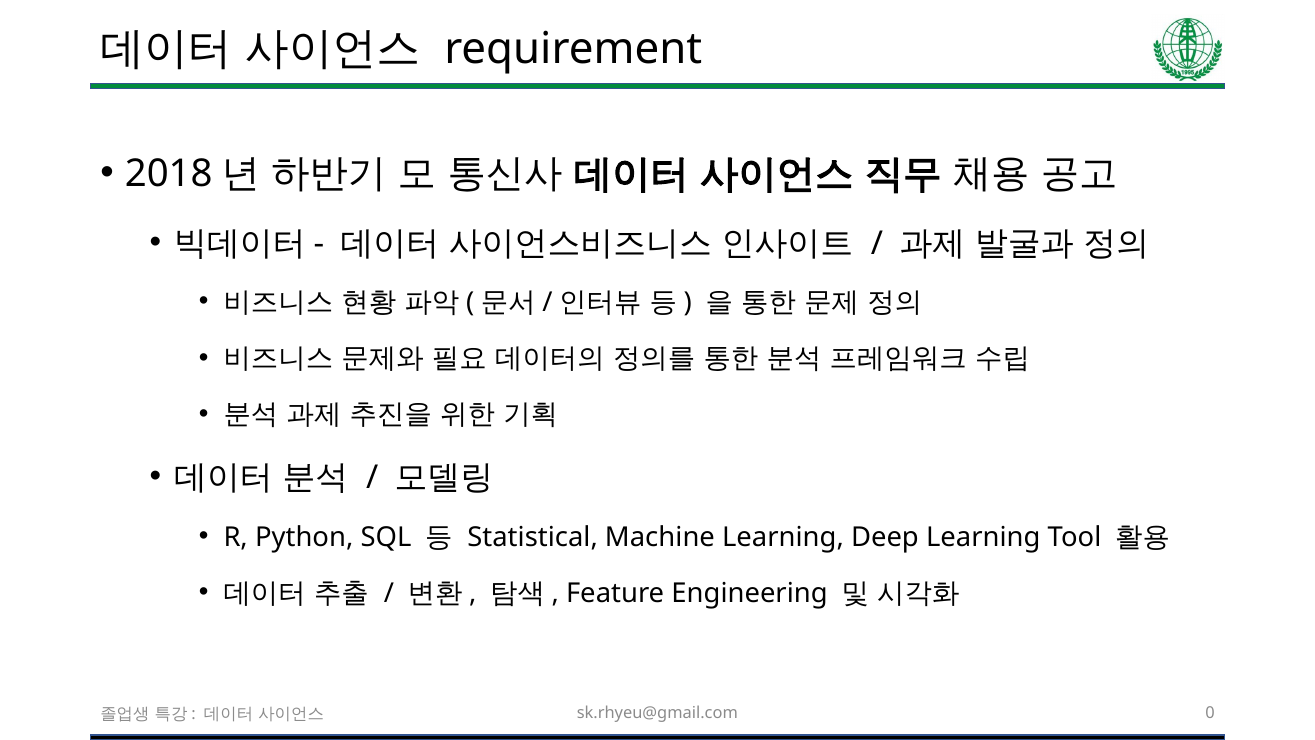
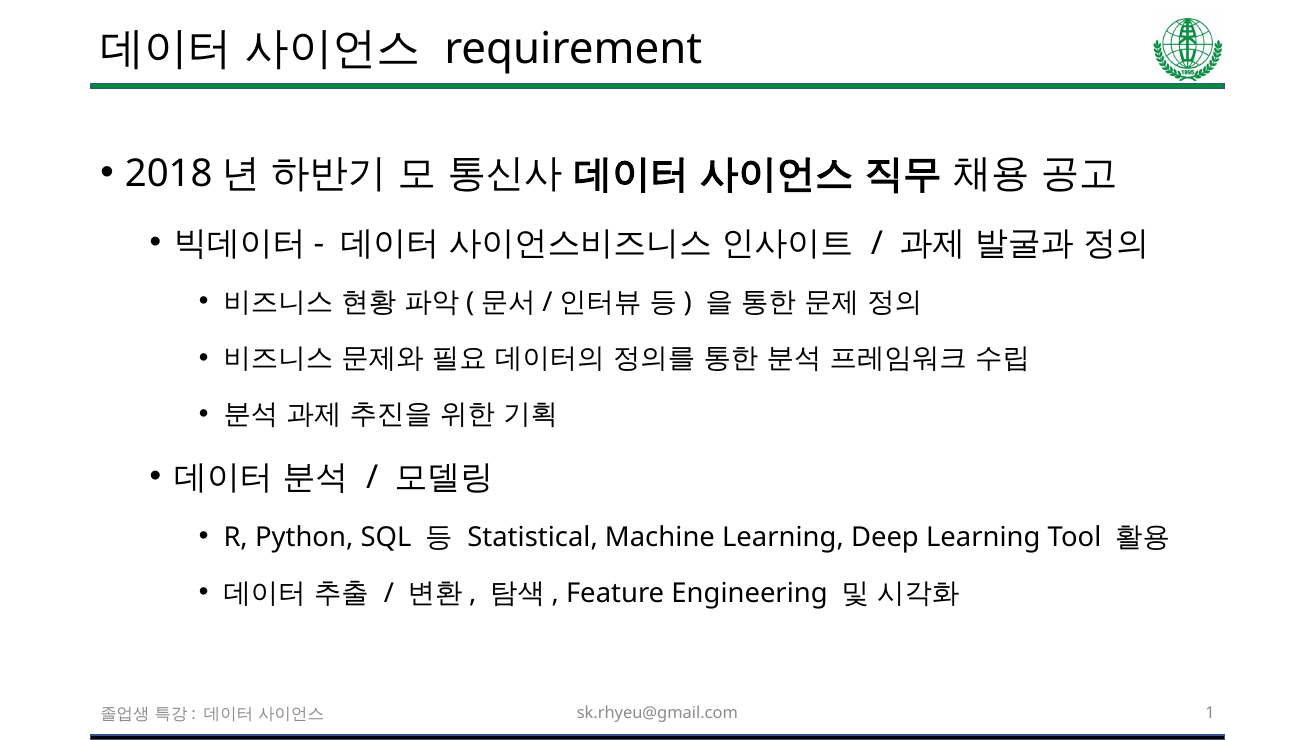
0: 0 -> 1
